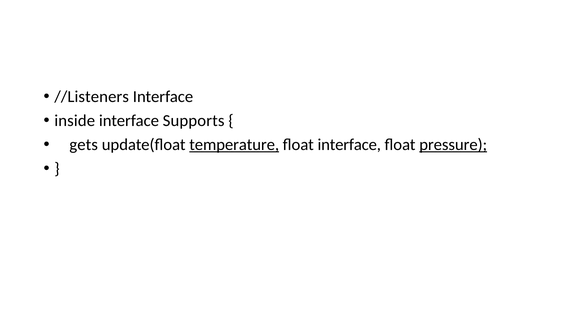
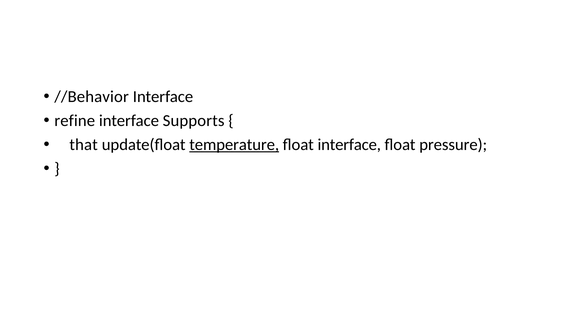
//Listeners: //Listeners -> //Behavior
inside: inside -> refine
gets: gets -> that
pressure underline: present -> none
